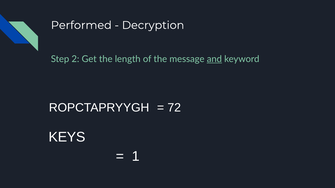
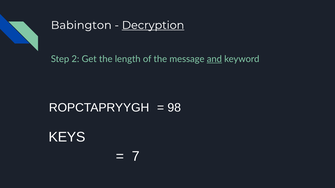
Performed: Performed -> Babington
Decryption underline: none -> present
72: 72 -> 98
1: 1 -> 7
